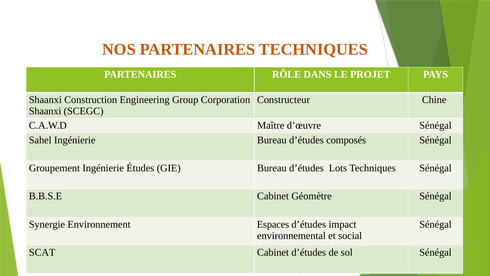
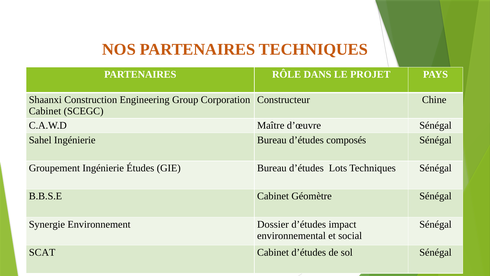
Shaanxi at (45, 111): Shaanxi -> Cabinet
Espaces: Espaces -> Dossier
